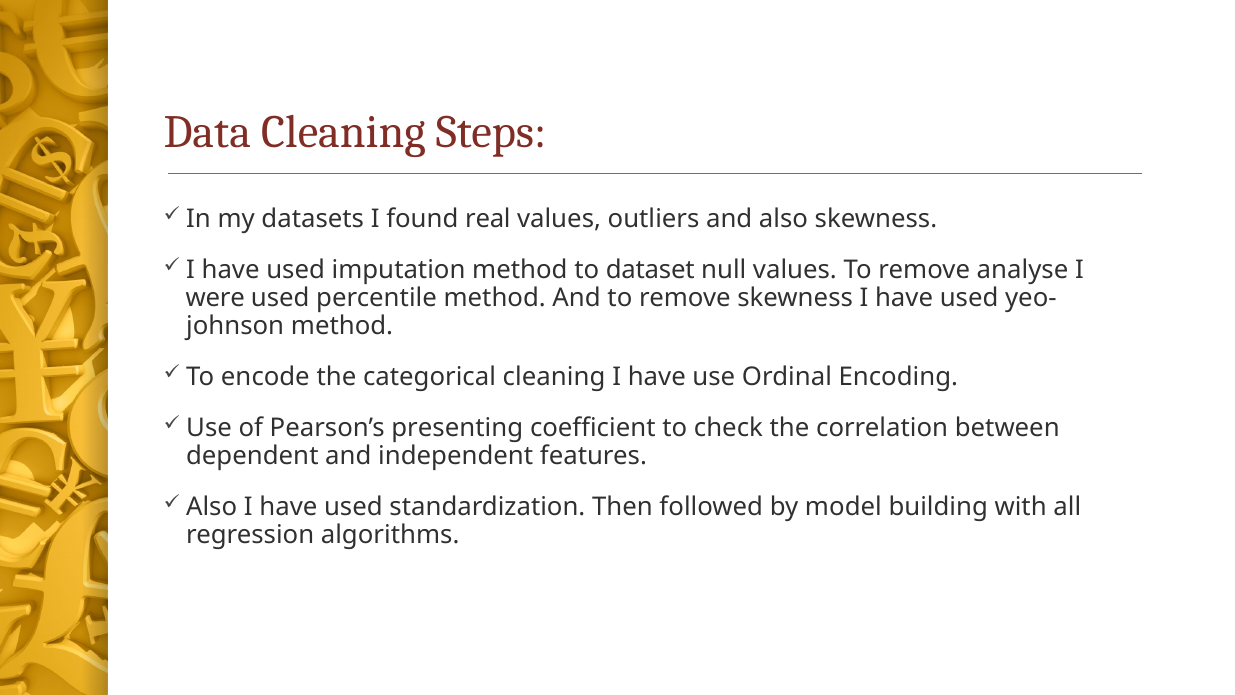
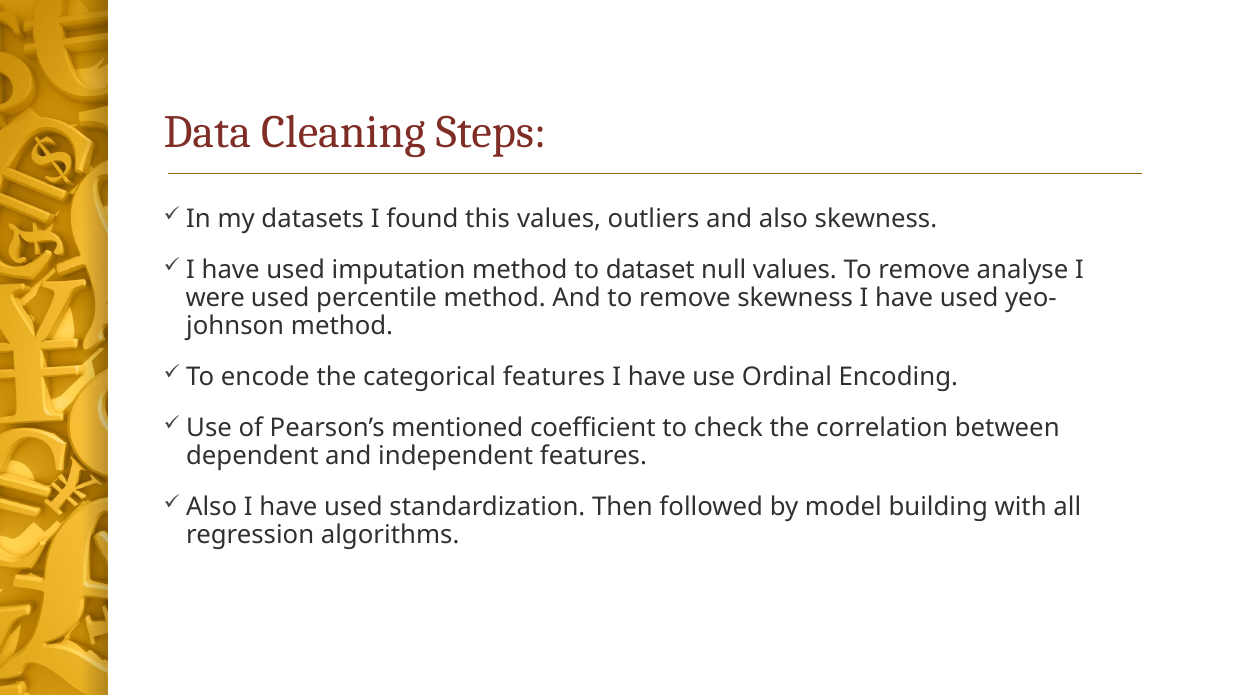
real: real -> this
categorical cleaning: cleaning -> features
presenting: presenting -> mentioned
